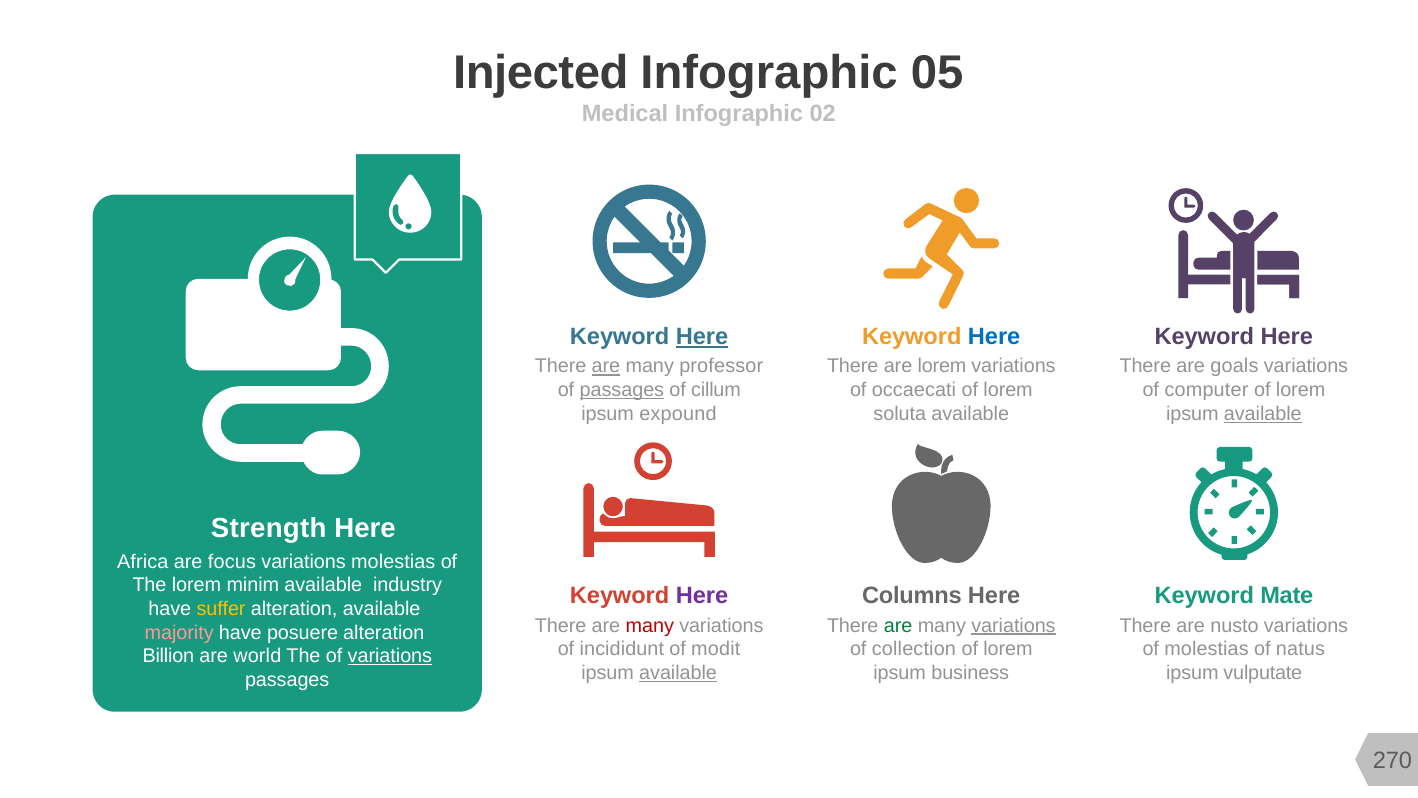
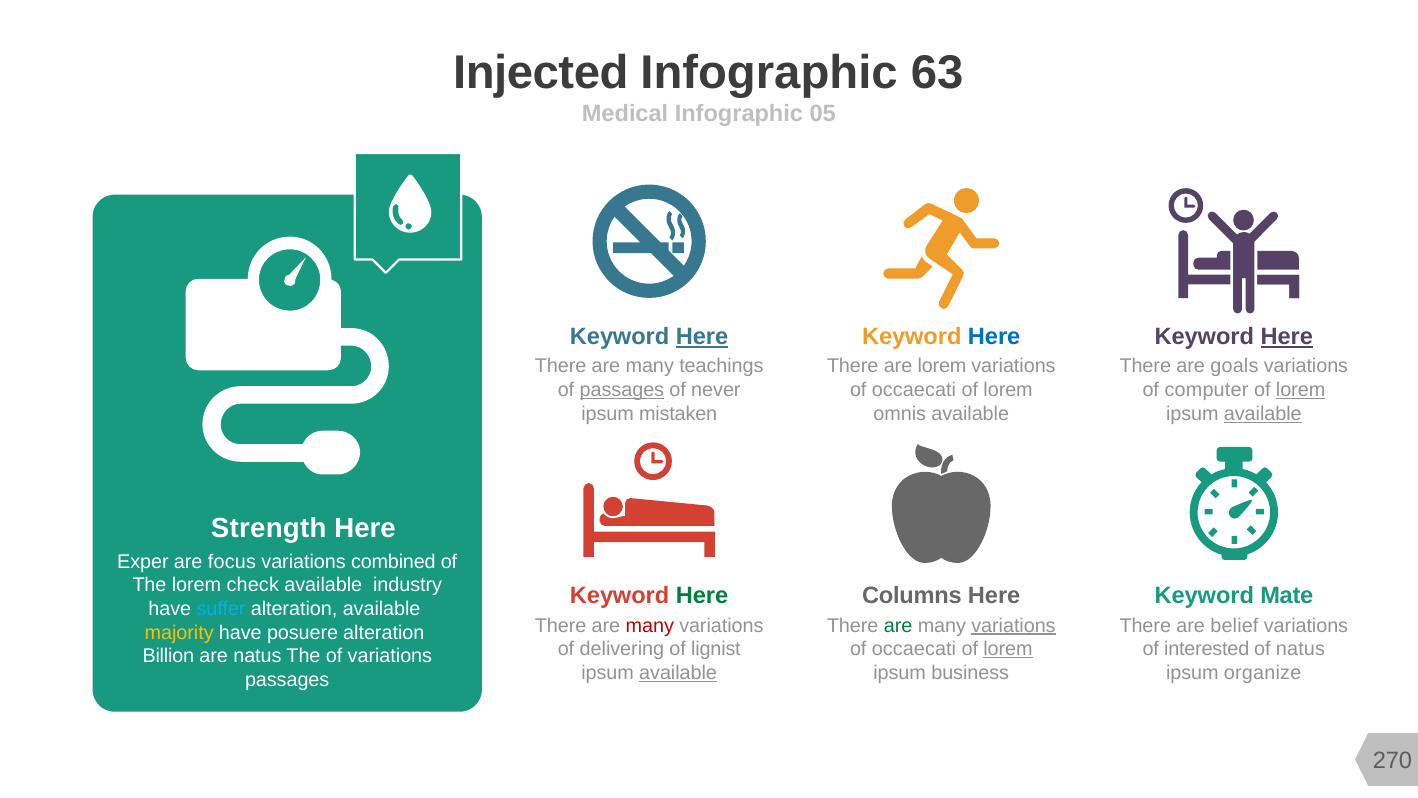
05: 05 -> 63
02: 02 -> 05
Here at (1287, 337) underline: none -> present
are at (606, 366) underline: present -> none
professor: professor -> teachings
cillum: cillum -> never
lorem at (1301, 390) underline: none -> present
expound: expound -> mistaken
soluta: soluta -> omnis
Africa: Africa -> Exper
variations molestias: molestias -> combined
minim: minim -> check
Here at (702, 596) colour: purple -> green
suffer colour: yellow -> light blue
nusto: nusto -> belief
majority colour: pink -> yellow
incididunt: incididunt -> delivering
modit: modit -> lignist
collection at (914, 649): collection -> occaecati
lorem at (1008, 649) underline: none -> present
of molestias: molestias -> interested
are world: world -> natus
variations at (390, 656) underline: present -> none
vulputate: vulputate -> organize
